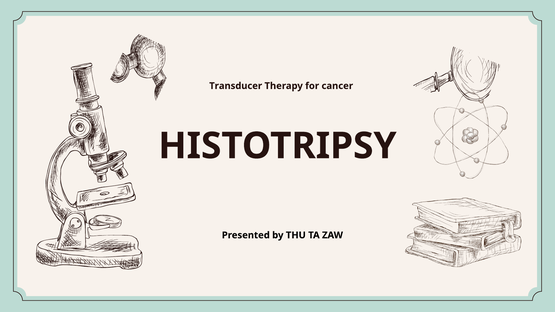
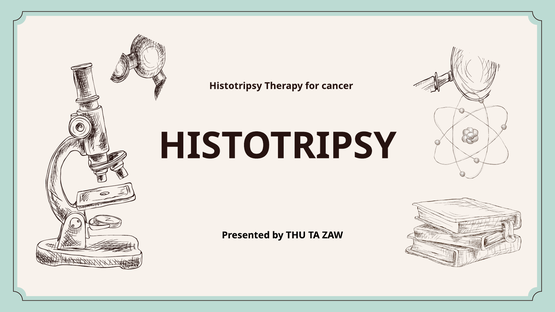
Transducer at (236, 86): Transducer -> Histotripsy
